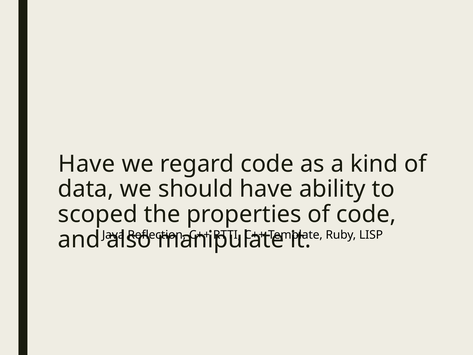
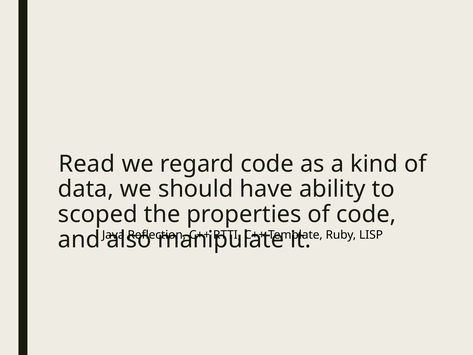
Have at (87, 164): Have -> Read
